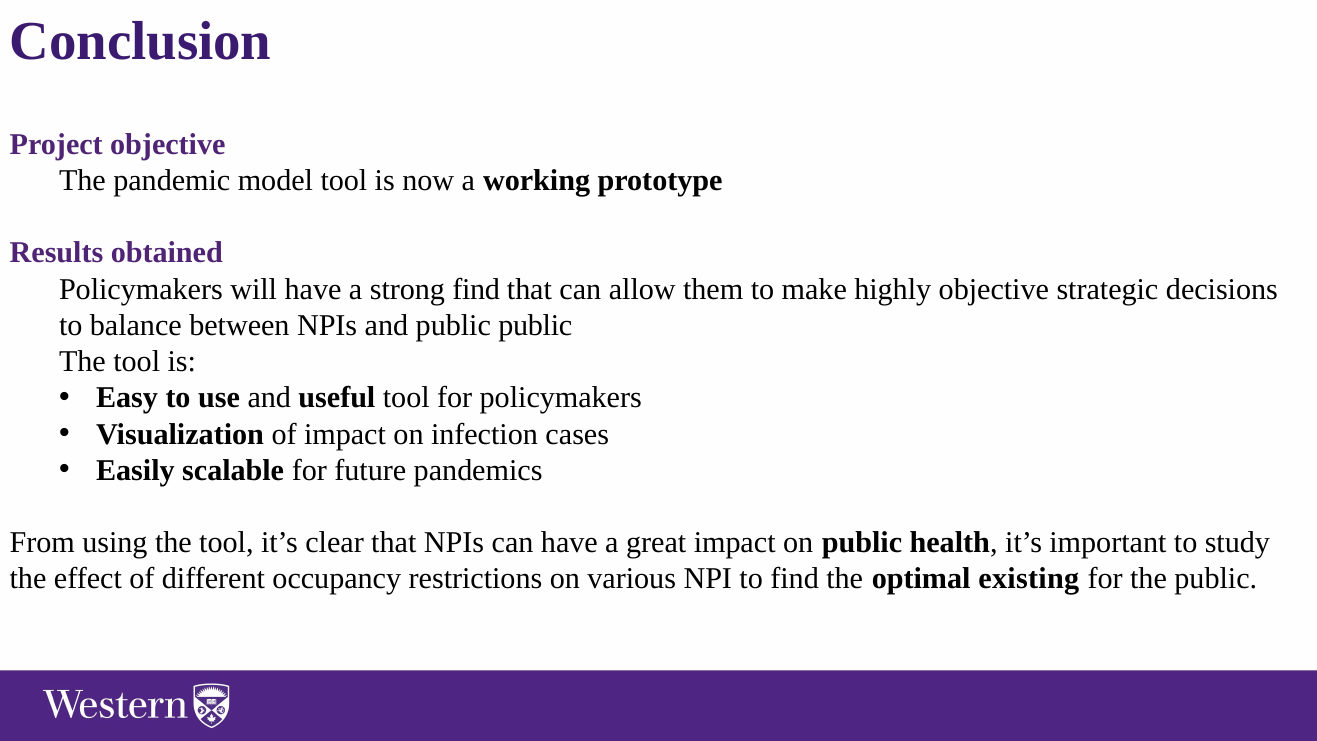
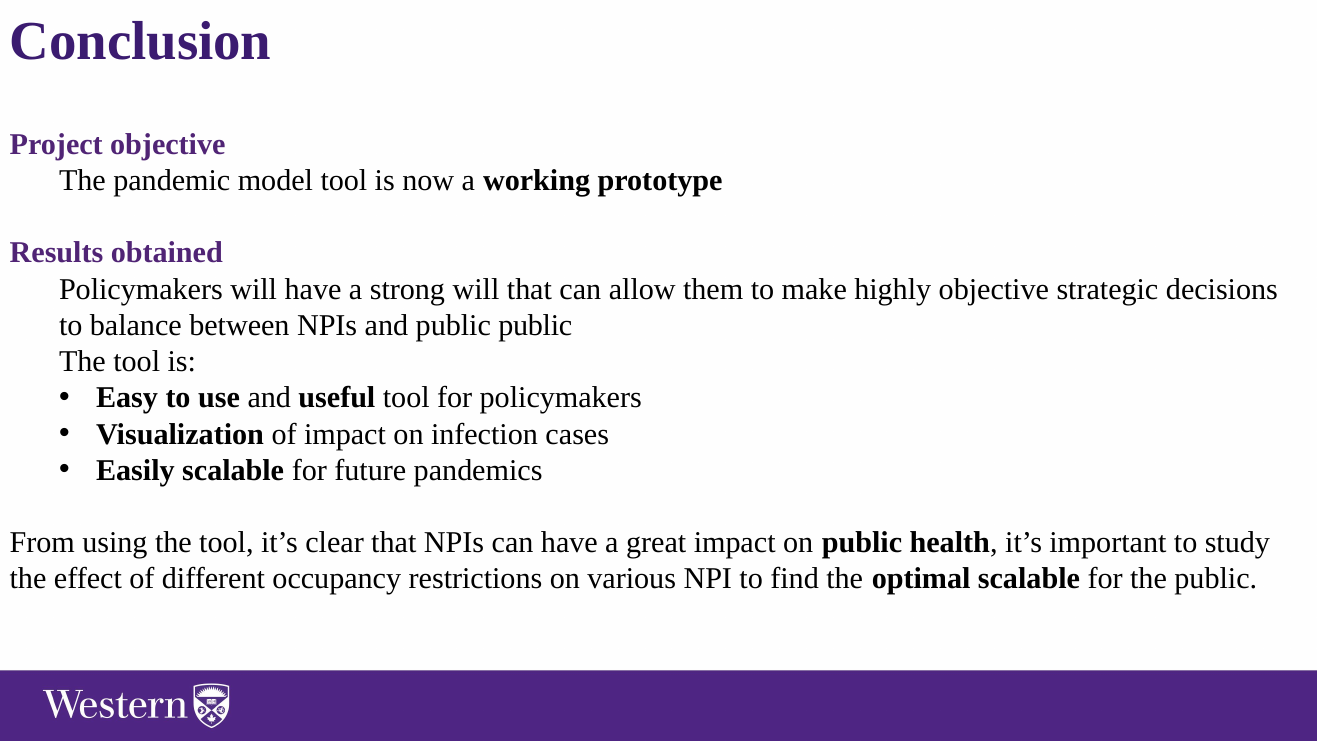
strong find: find -> will
optimal existing: existing -> scalable
